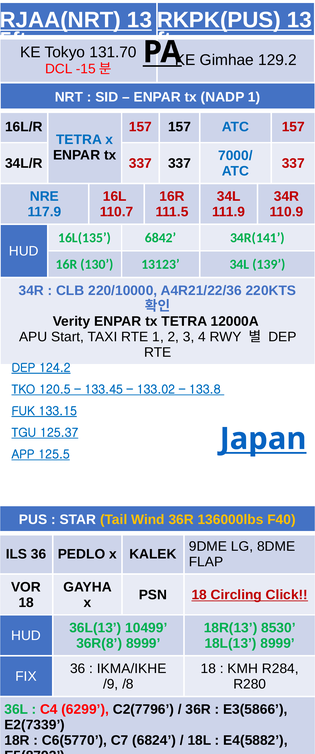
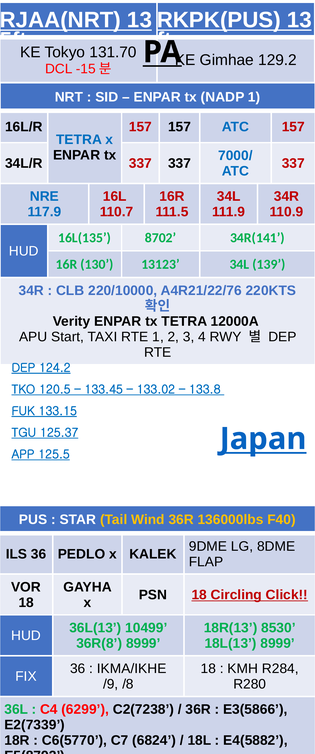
6842: 6842 -> 8702
A4R21/22/36: A4R21/22/36 -> A4R21/22/76
C2(7796: C2(7796 -> C2(7238
